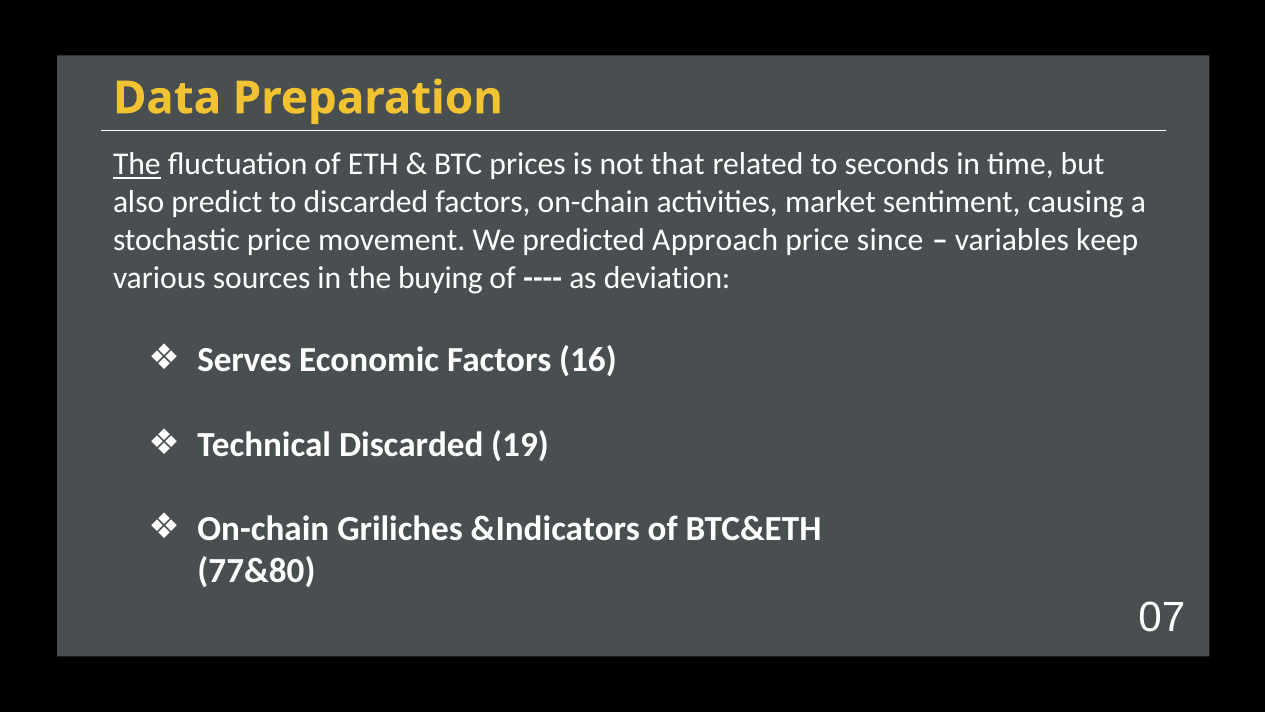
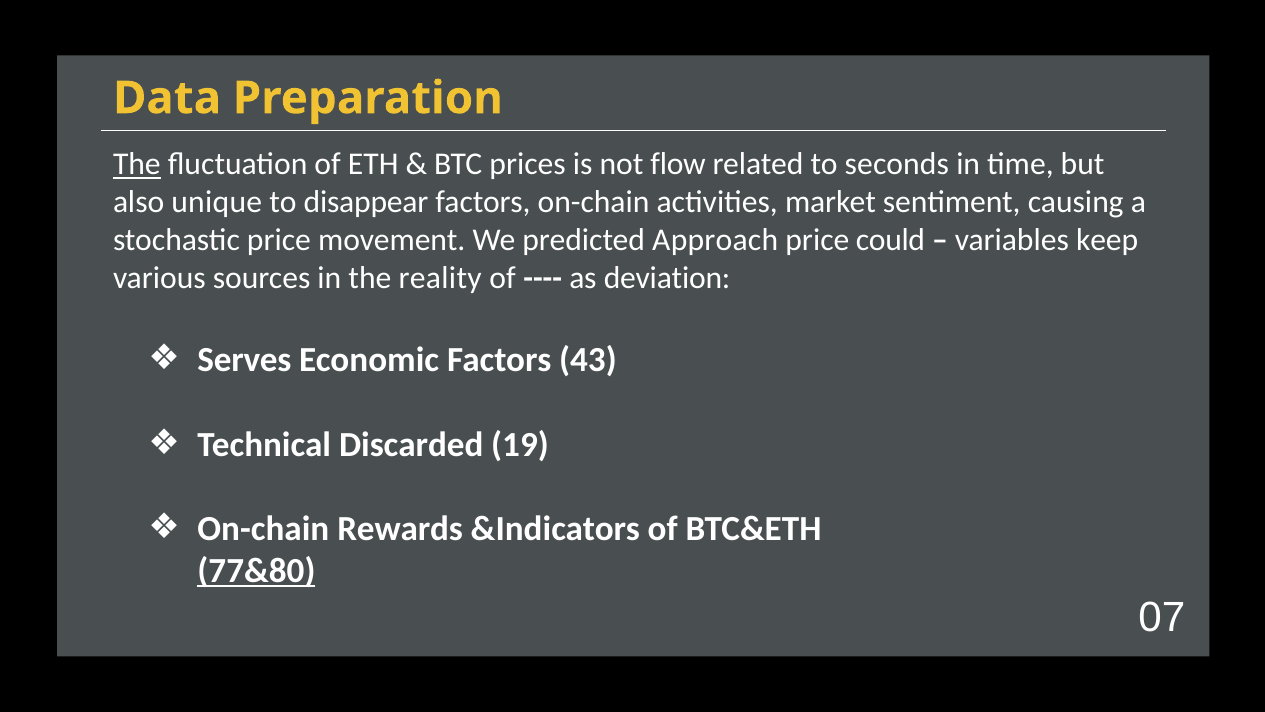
that: that -> flow
predict: predict -> unique
to discarded: discarded -> disappear
since: since -> could
buying: buying -> reality
16: 16 -> 43
Griliches: Griliches -> Rewards
77&80 underline: none -> present
